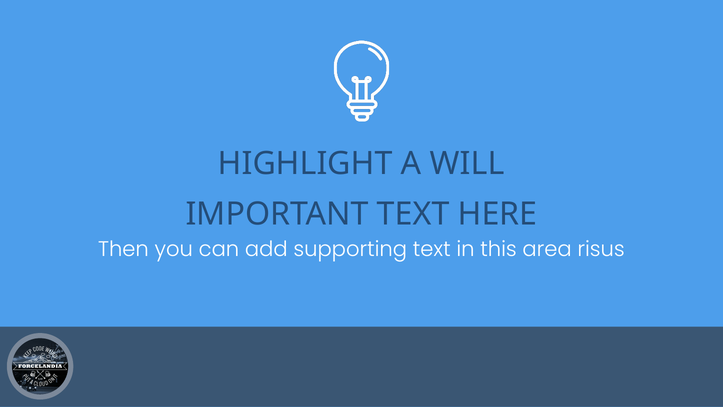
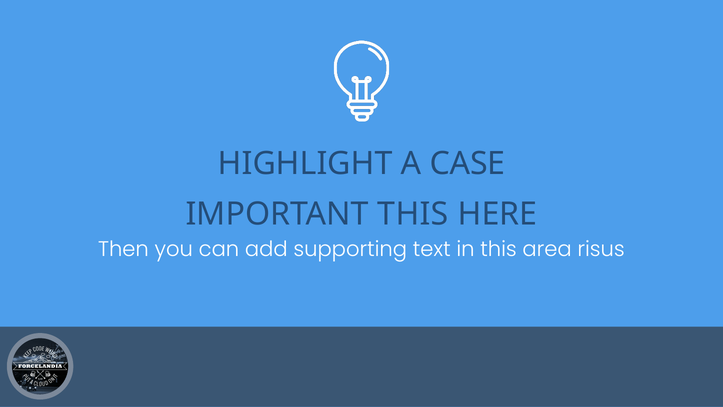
WILL: WILL -> CASE
IMPORTANT TEXT: TEXT -> THIS
